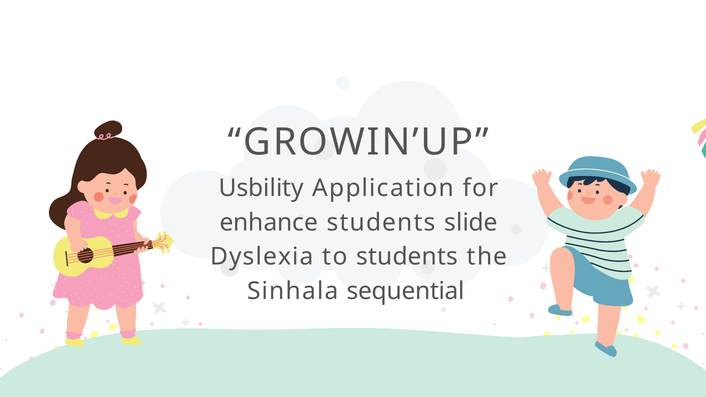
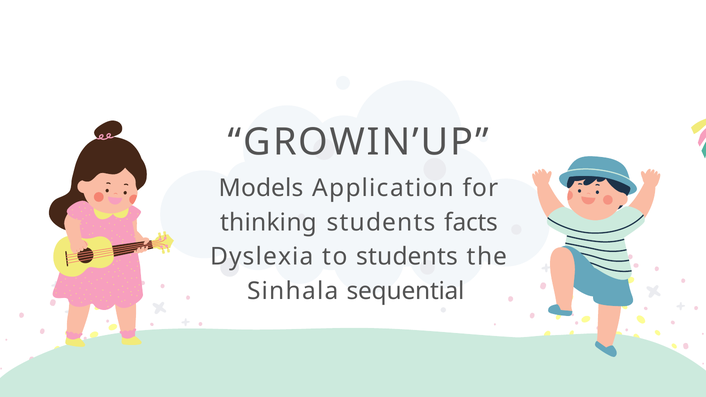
Usbility: Usbility -> Models
enhance: enhance -> thinking
slide: slide -> facts
